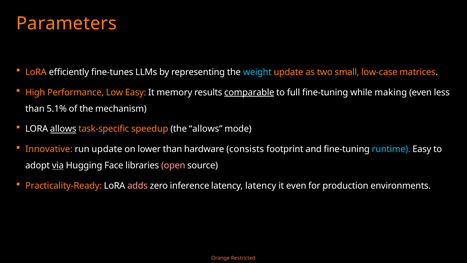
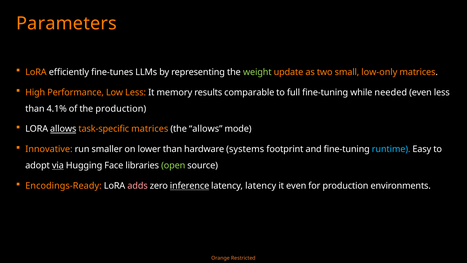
weight colour: light blue -> light green
low-case: low-case -> low-only
Low Easy: Easy -> Less
comparable underline: present -> none
making: making -> needed
5.1%: 5.1% -> 4.1%
the mechanism: mechanism -> production
task-specific speedup: speedup -> matrices
run update: update -> smaller
consists: consists -> systems
open colour: pink -> light green
Practicality-Ready: Practicality-Ready -> Encodings-Ready
inference underline: none -> present
